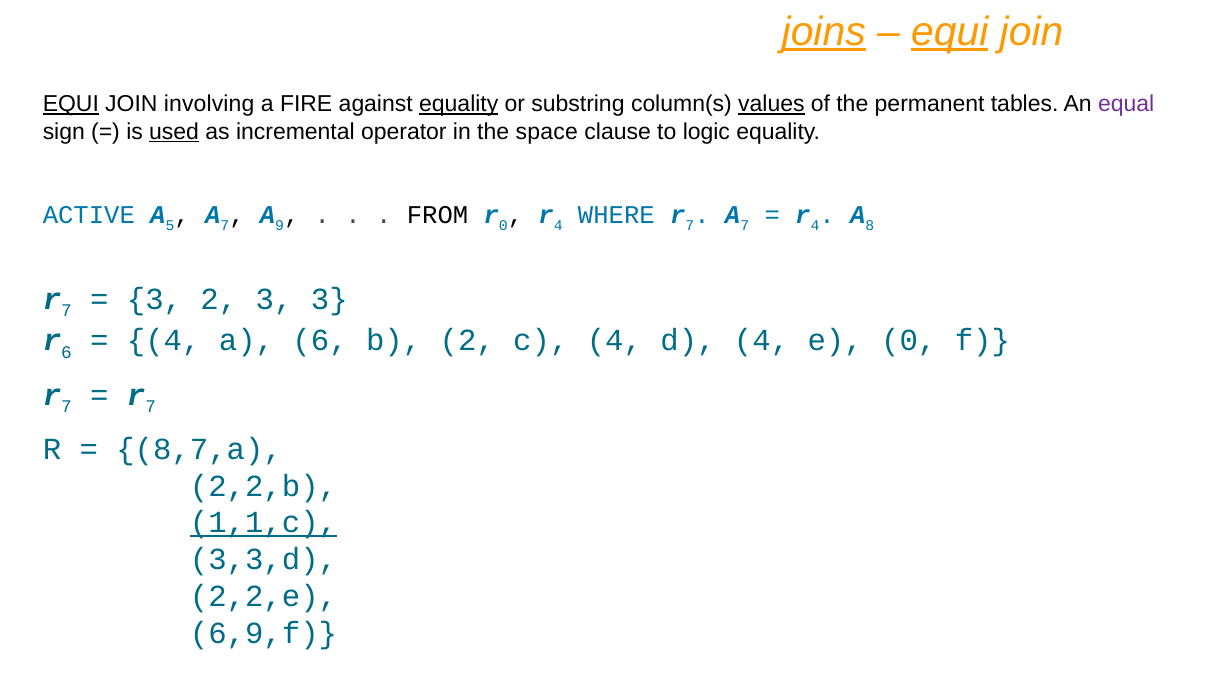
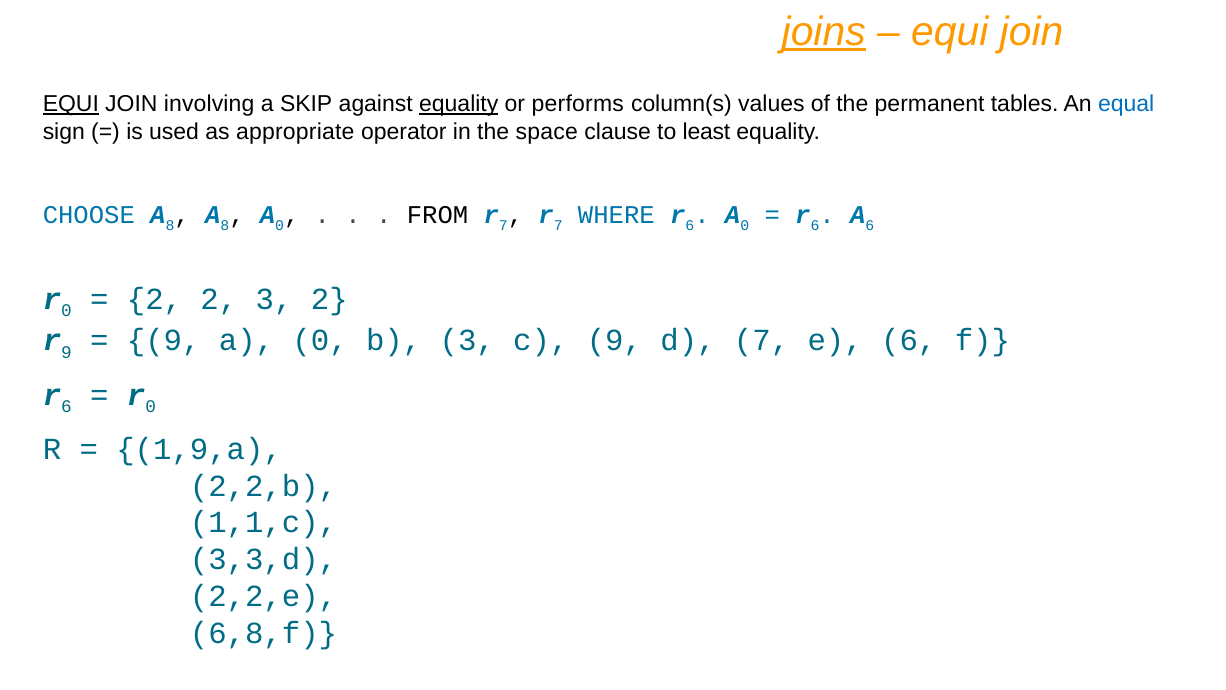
equi at (950, 32) underline: present -> none
FIRE: FIRE -> SKIP
substring: substring -> performs
values underline: present -> none
equal colour: purple -> blue
used underline: present -> none
incremental: incremental -> appropriate
logic: logic -> least
ACTIVE: ACTIVE -> CHOOSE
5 at (170, 225): 5 -> 8
7 at (225, 225): 7 -> 8
9 at (280, 225): 9 -> 0
0 at (503, 225): 0 -> 7
4 at (558, 225): 4 -> 7
WHERE r 7: 7 -> 6
7 at (745, 225): 7 -> 0
4 at (815, 225): 4 -> 6
A 8: 8 -> 6
7 at (66, 311): 7 -> 0
3 at (154, 299): 3 -> 2
3 3: 3 -> 2
r 6: 6 -> 9
4 at (164, 341): 4 -> 9
6 at (320, 341): 6 -> 0
b 2: 2 -> 3
c 4: 4 -> 9
d 4: 4 -> 7
e 0: 0 -> 6
7 at (66, 407): 7 -> 6
7 at (151, 407): 7 -> 0
8,7,a: 8,7,a -> 1,9,a
1,1,c underline: present -> none
6,9,f: 6,9,f -> 6,8,f
